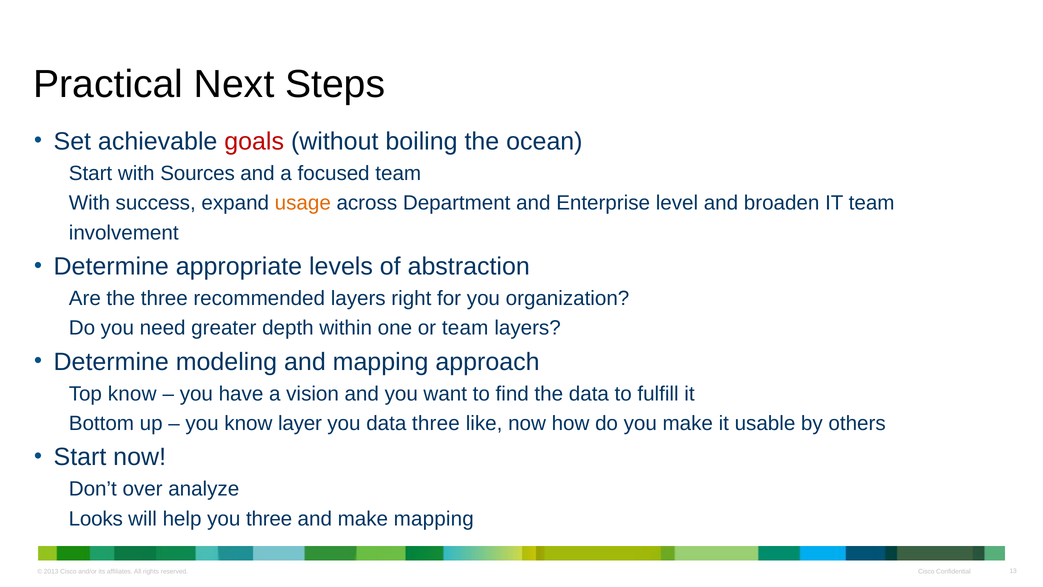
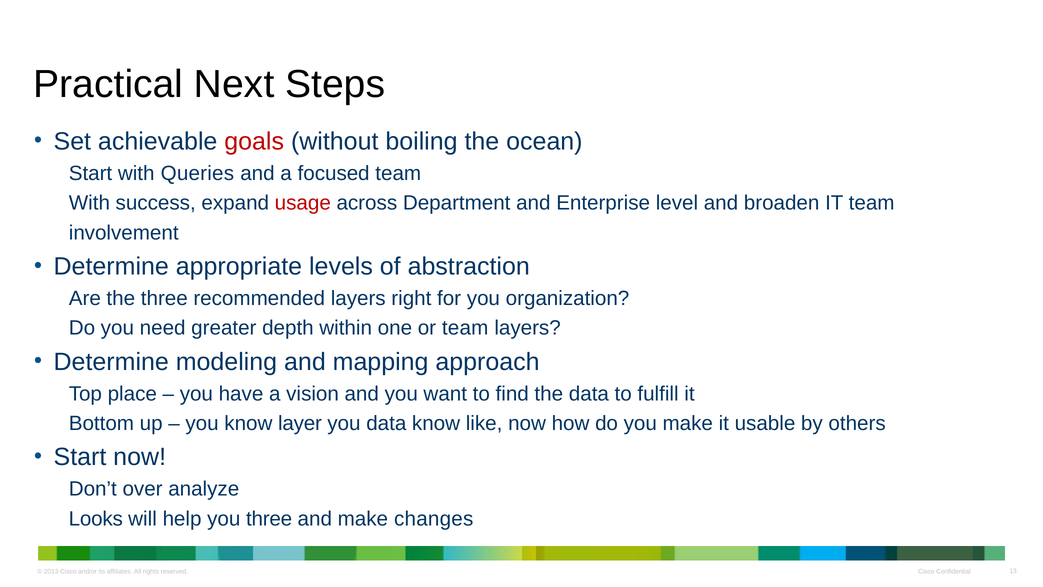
Sources: Sources -> Queries
usage colour: orange -> red
Top know: know -> place
data three: three -> know
make mapping: mapping -> changes
